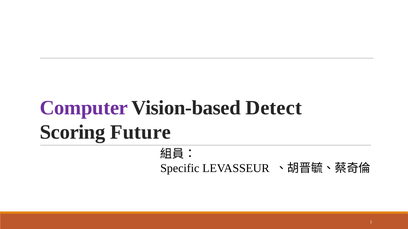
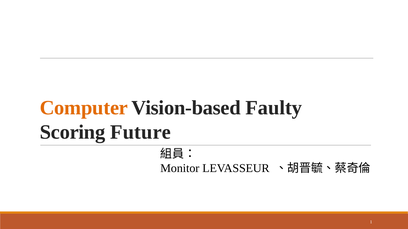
Computer colour: purple -> orange
Detect: Detect -> Faulty
Specific: Specific -> Monitor
